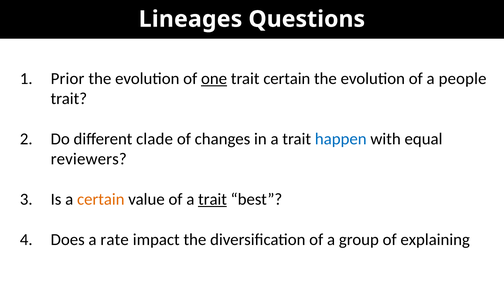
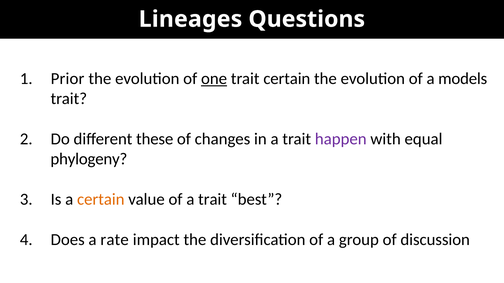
people: people -> models
clade: clade -> these
happen colour: blue -> purple
reviewers: reviewers -> phylogeny
trait at (213, 200) underline: present -> none
explaining: explaining -> discussion
